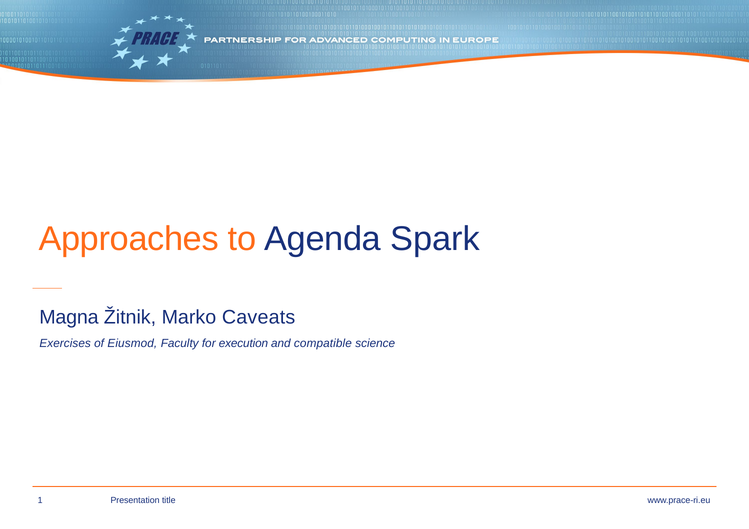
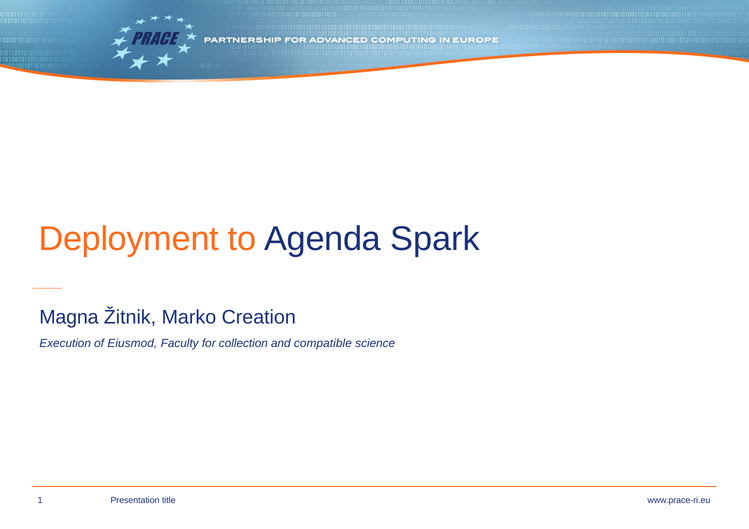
Approaches: Approaches -> Deployment
Caveats: Caveats -> Creation
Exercises: Exercises -> Execution
execution: execution -> collection
